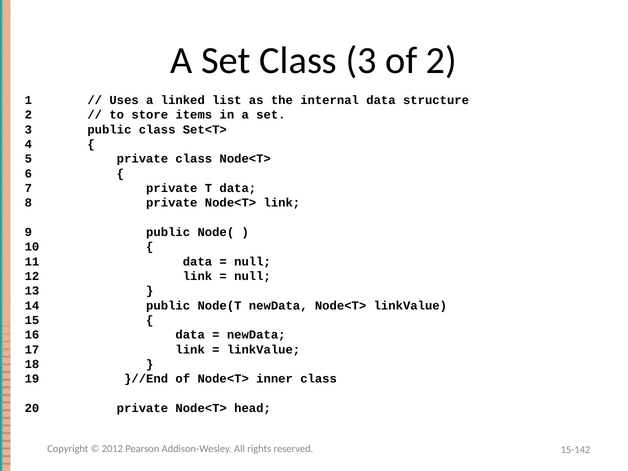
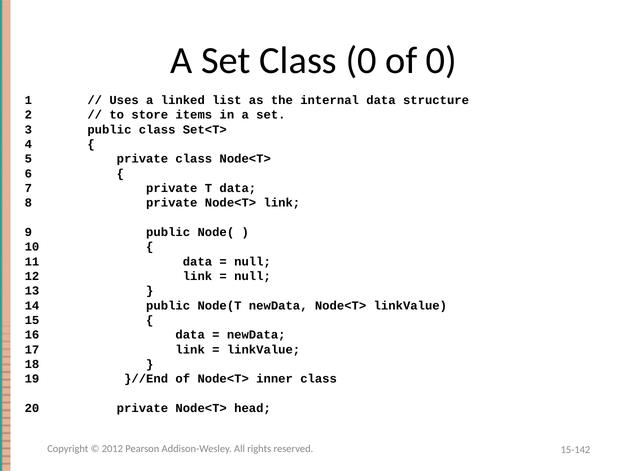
Class 3: 3 -> 0
of 2: 2 -> 0
